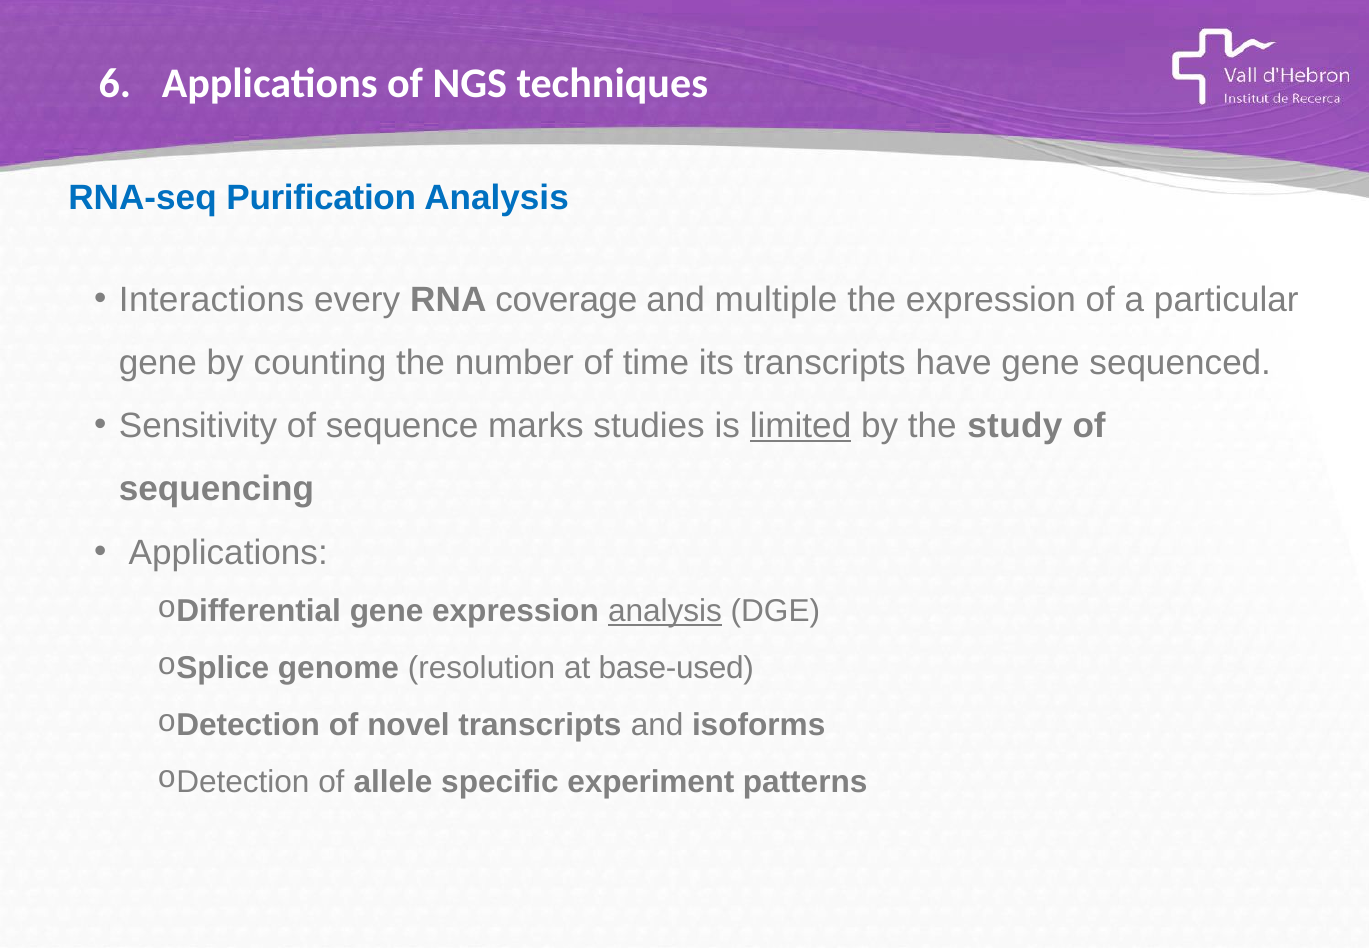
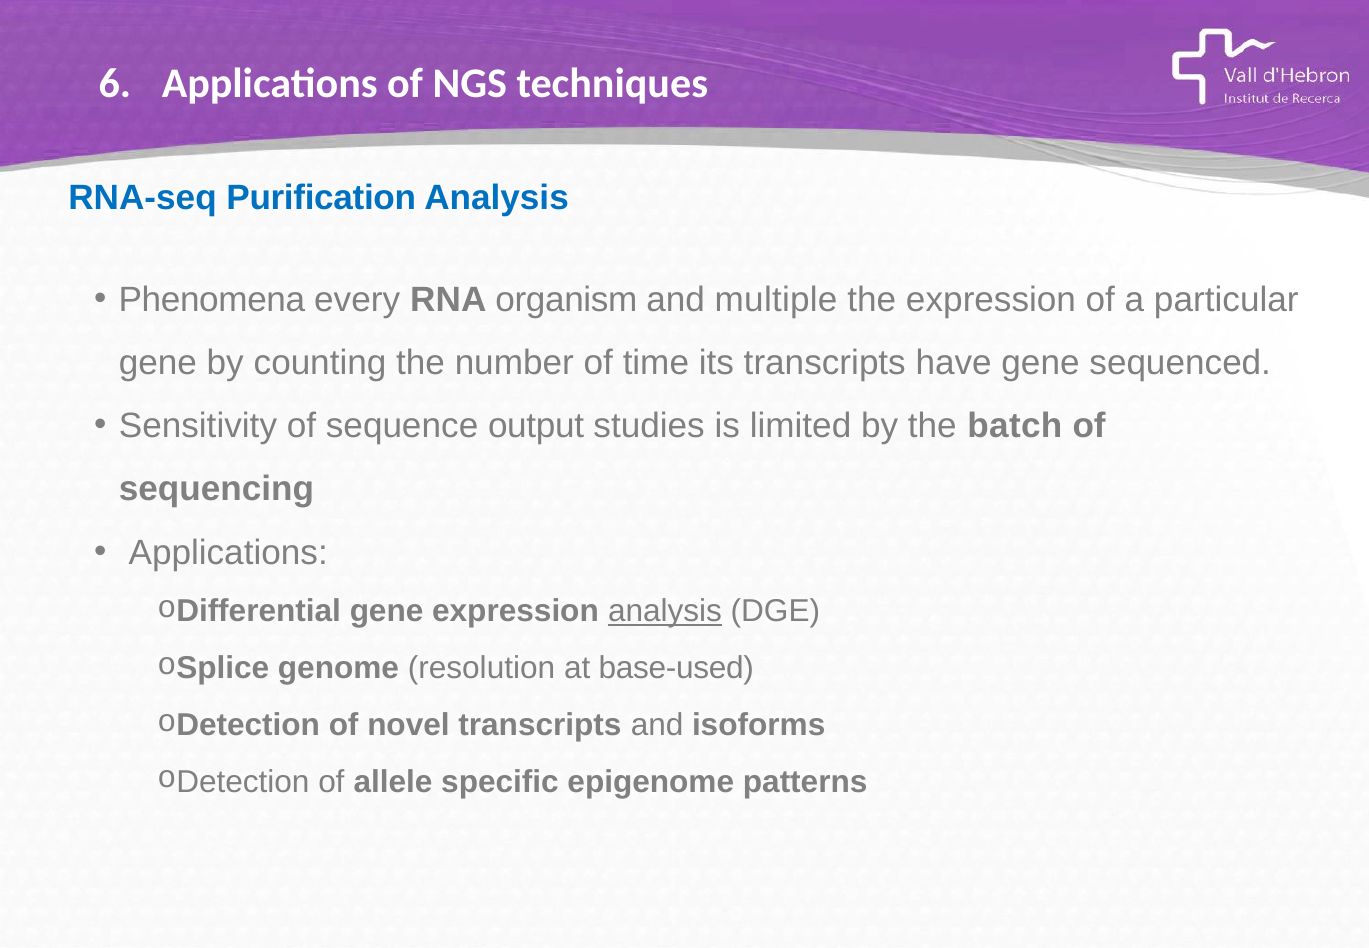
Interactions: Interactions -> Phenomena
coverage: coverage -> organism
marks: marks -> output
limited underline: present -> none
study: study -> batch
experiment: experiment -> epigenome
